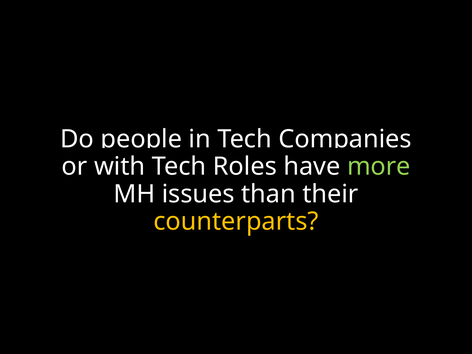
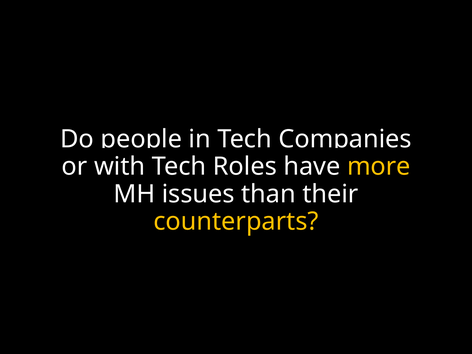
more colour: light green -> yellow
